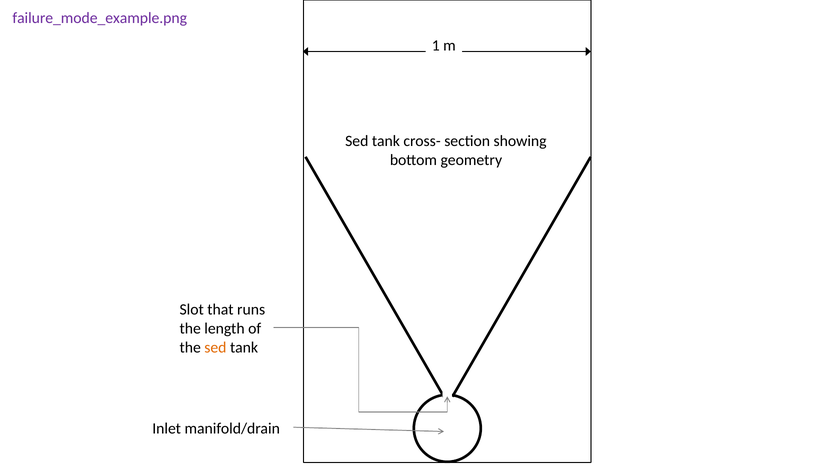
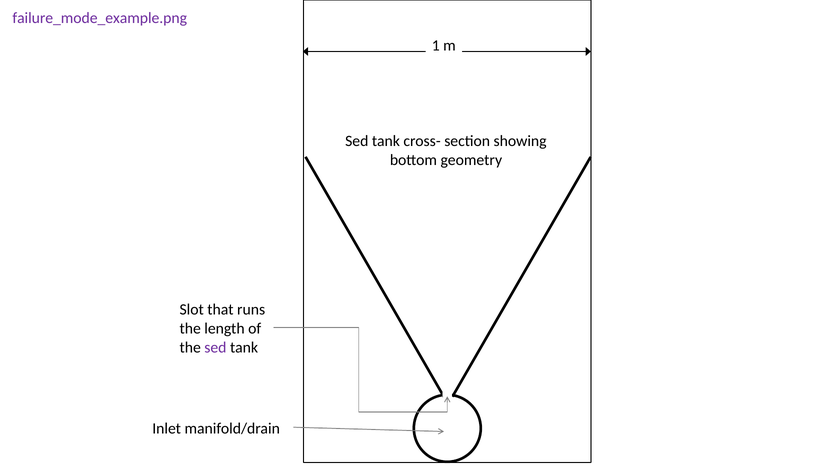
sed at (215, 347) colour: orange -> purple
